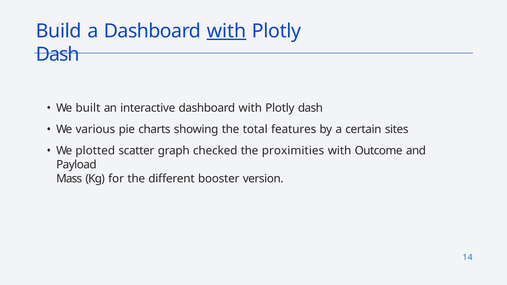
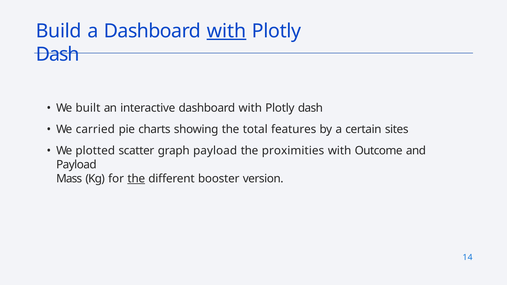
various: various -> carried
graph checked: checked -> payload
the at (136, 179) underline: none -> present
